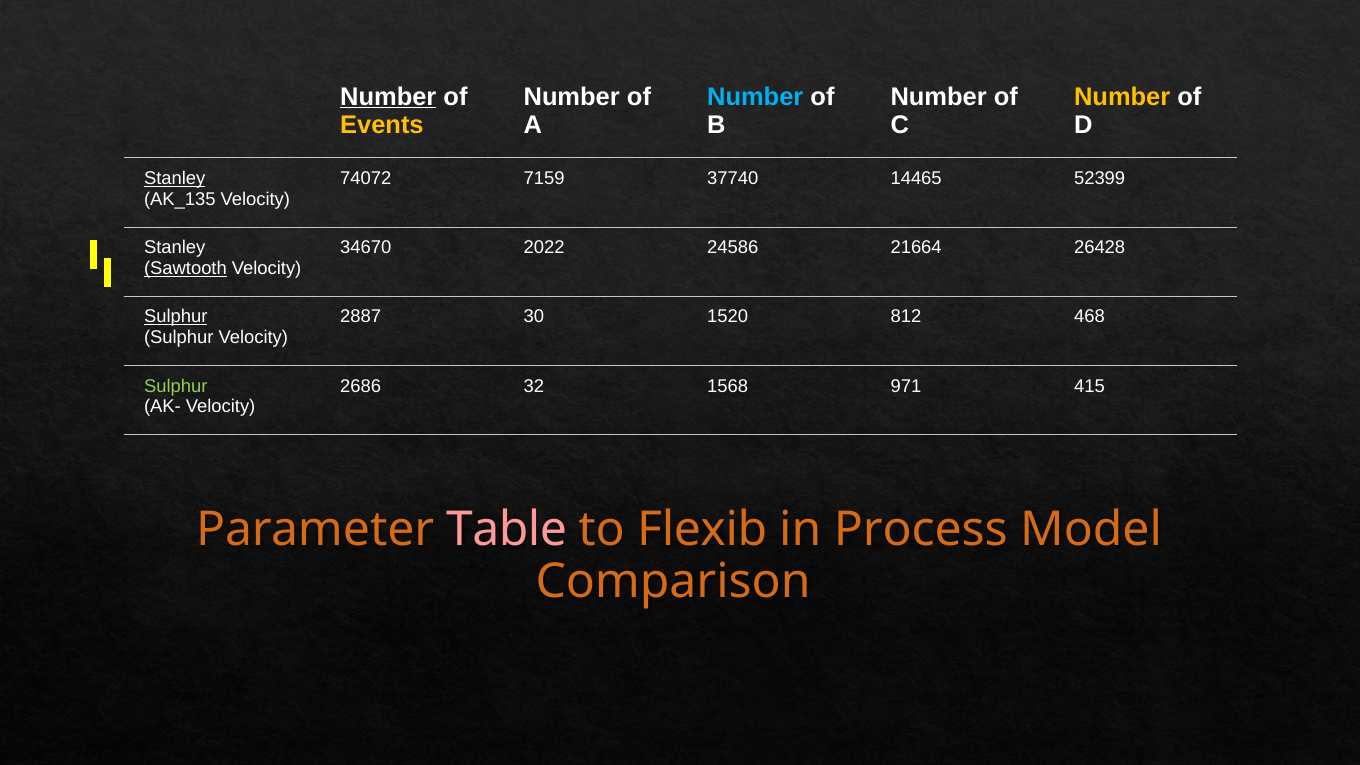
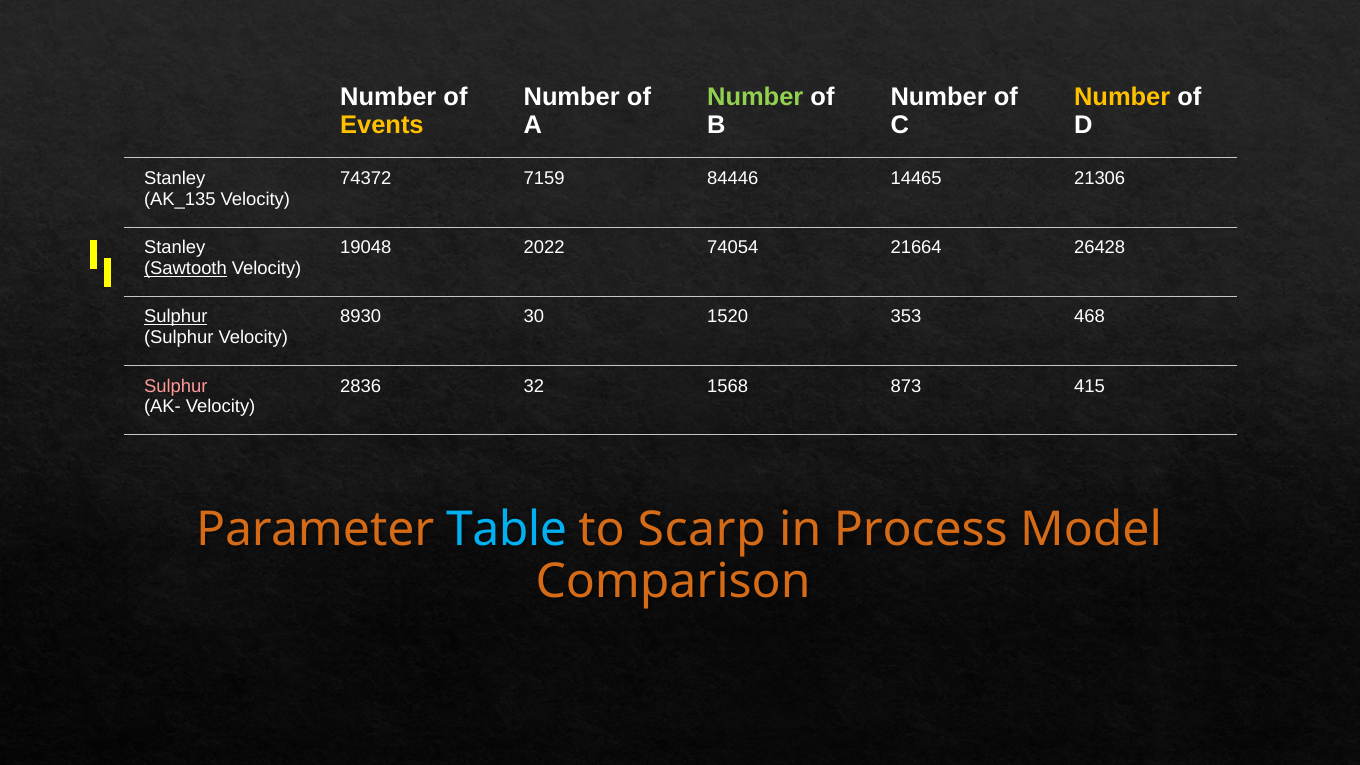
Number at (388, 97) underline: present -> none
Number at (755, 97) colour: light blue -> light green
Stanley at (175, 179) underline: present -> none
74072: 74072 -> 74372
37740: 37740 -> 84446
52399: 52399 -> 21306
34670: 34670 -> 19048
24586: 24586 -> 74054
2887: 2887 -> 8930
812: 812 -> 353
Sulphur at (176, 386) colour: light green -> pink
2686: 2686 -> 2836
971: 971 -> 873
Table colour: pink -> light blue
Flexib: Flexib -> Scarp
